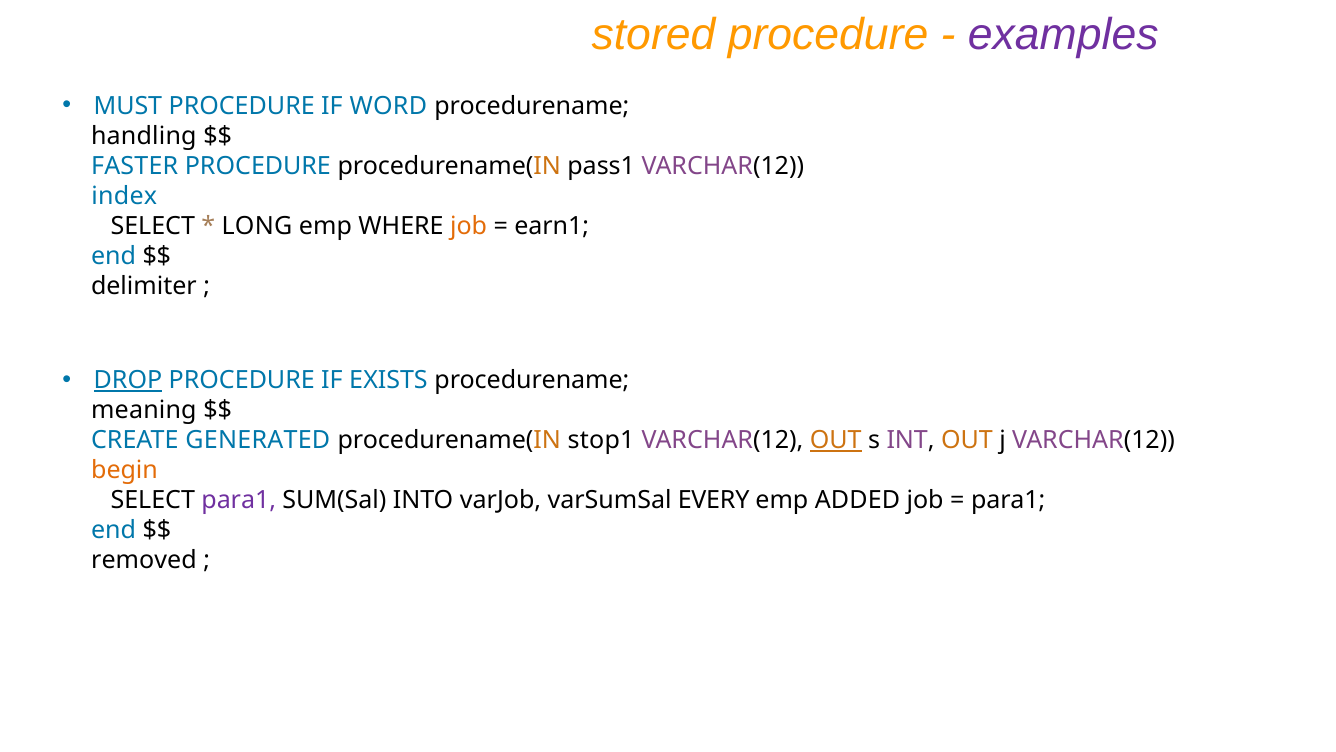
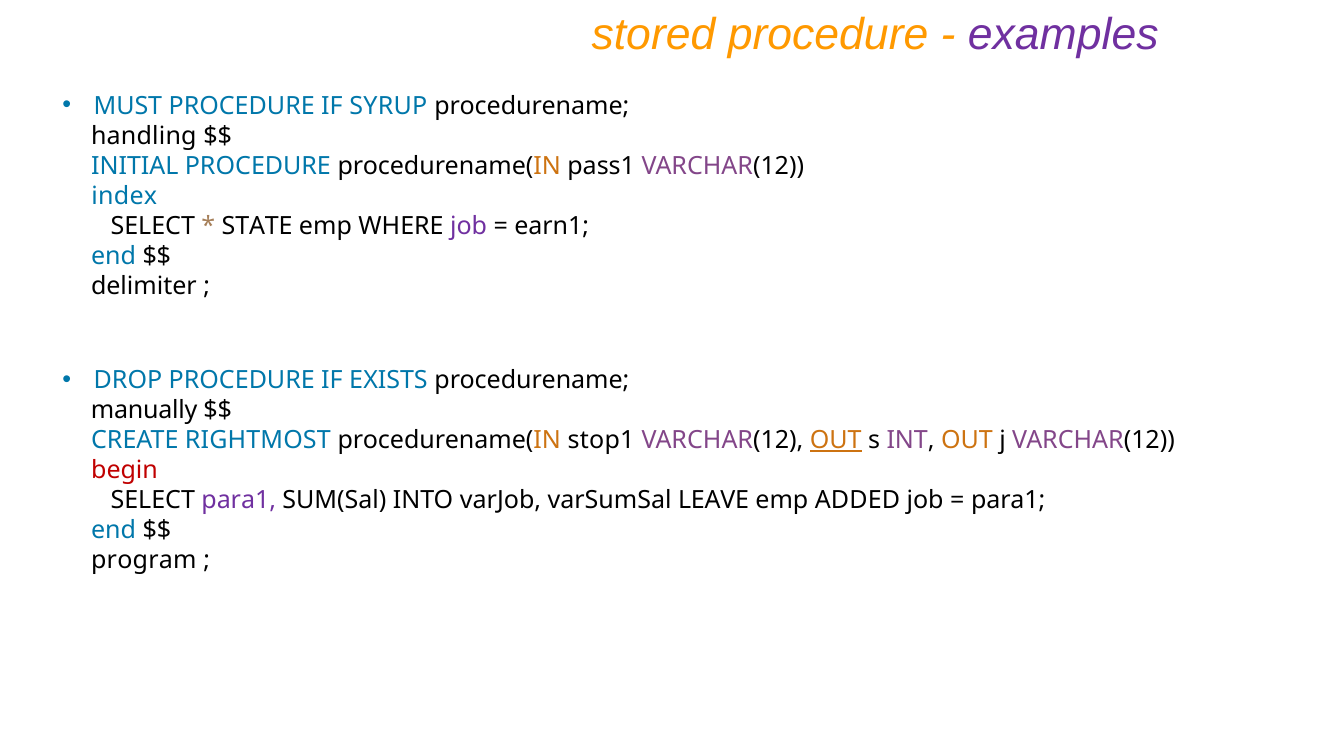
WORD: WORD -> SYRUP
FASTER: FASTER -> INITIAL
LONG: LONG -> STATE
job at (469, 226) colour: orange -> purple
DROP underline: present -> none
meaning: meaning -> manually
GENERATED: GENERATED -> RIGHTMOST
begin colour: orange -> red
EVERY: EVERY -> LEAVE
removed: removed -> program
